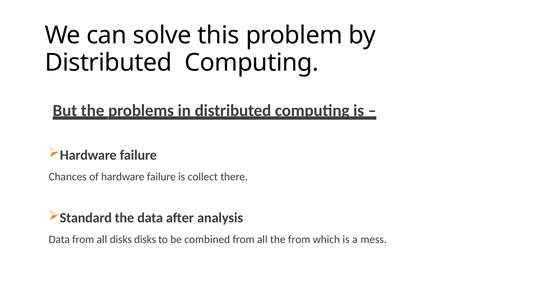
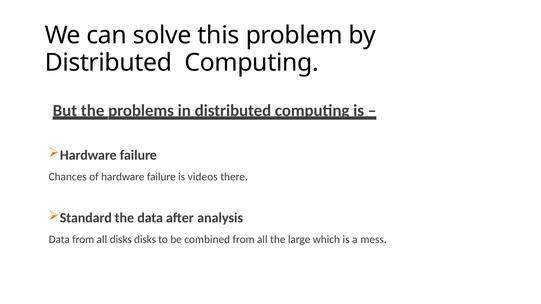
collect: collect -> videos
the from: from -> large
